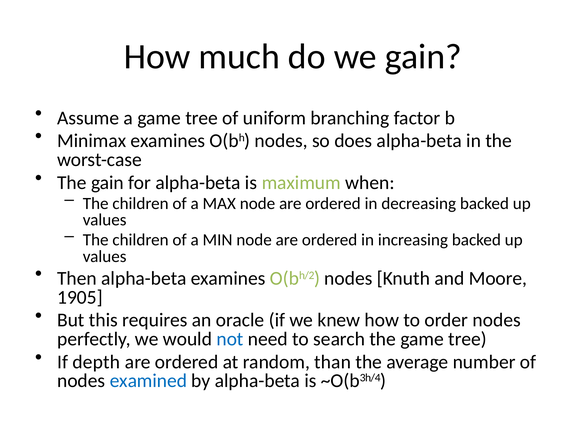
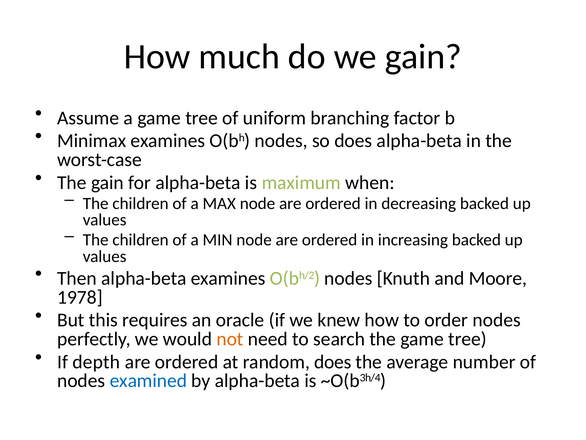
1905: 1905 -> 1978
not colour: blue -> orange
random than: than -> does
